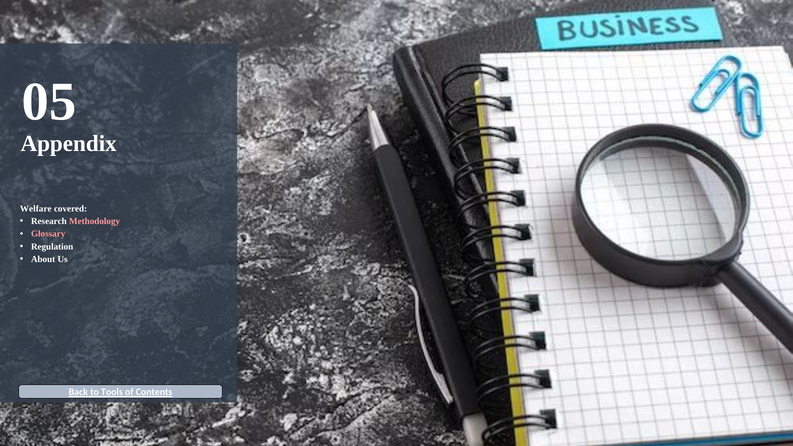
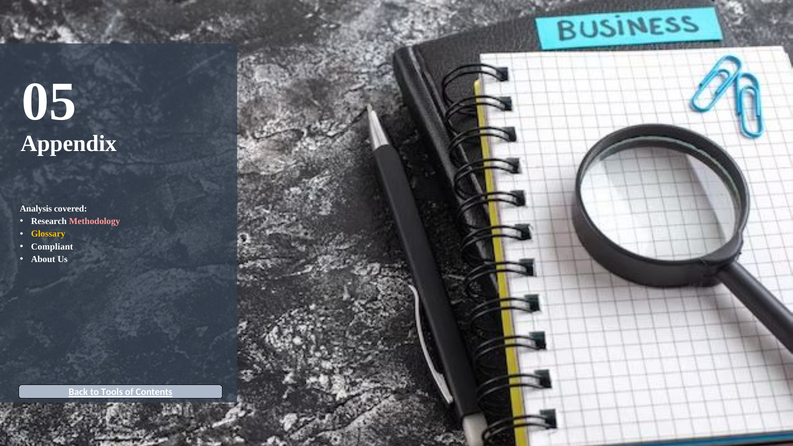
Welfare: Welfare -> Analysis
Glossary colour: pink -> yellow
Regulation: Regulation -> Compliant
